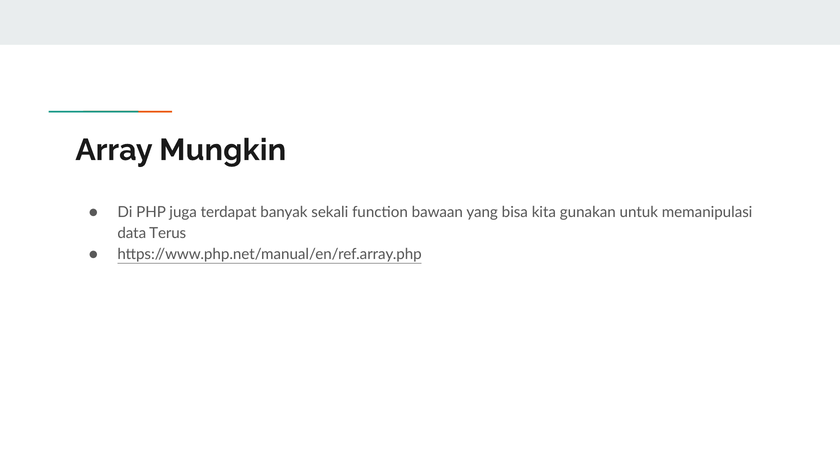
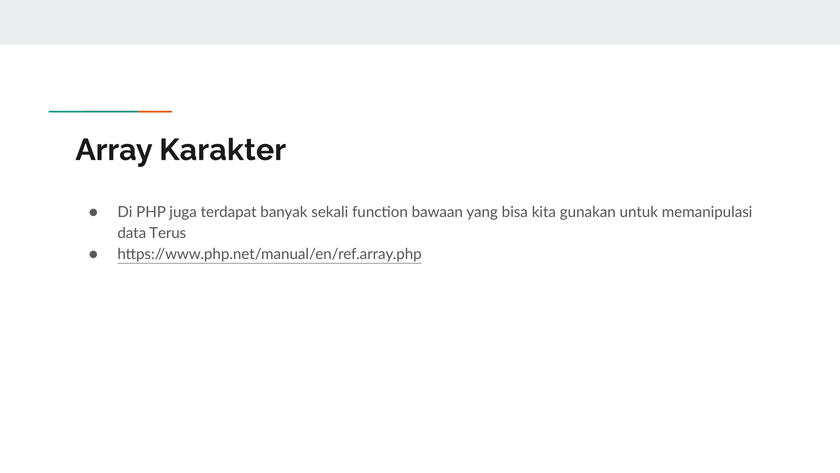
Mungkin: Mungkin -> Karakter
